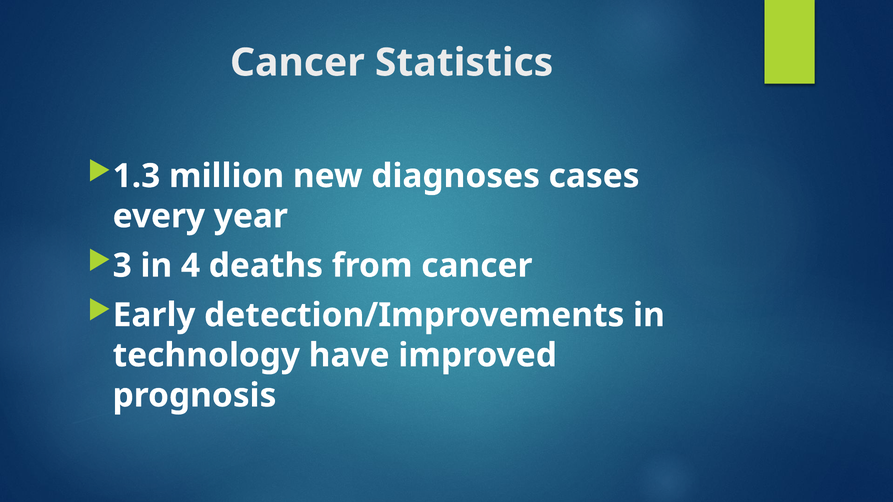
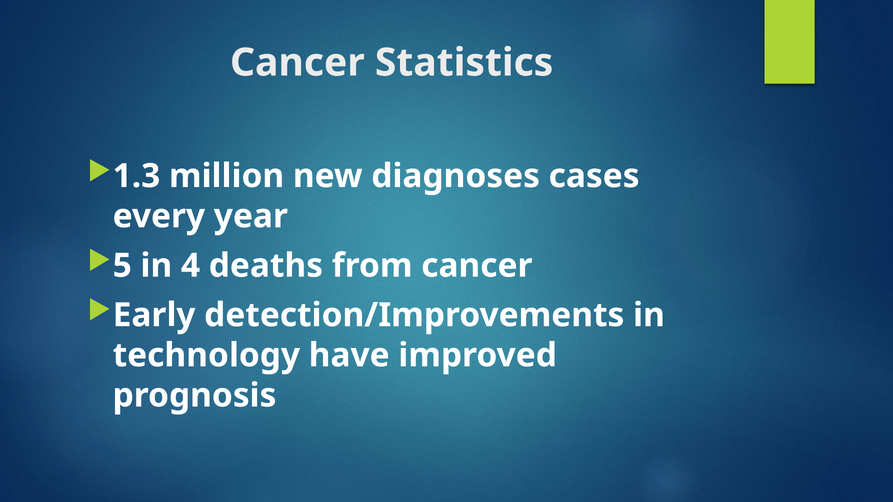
3: 3 -> 5
